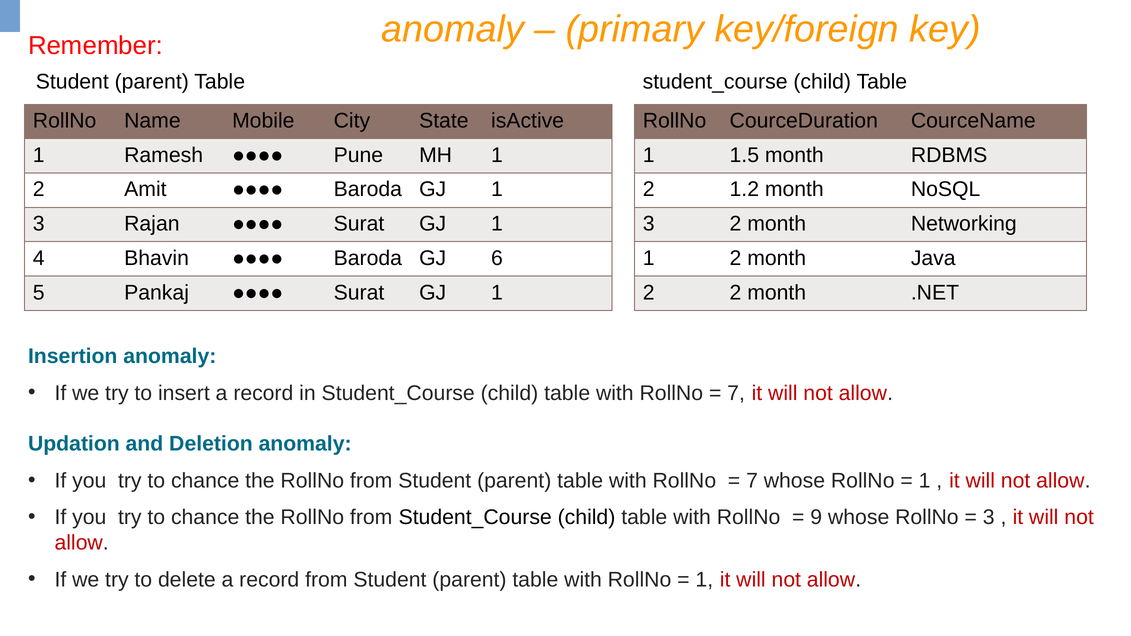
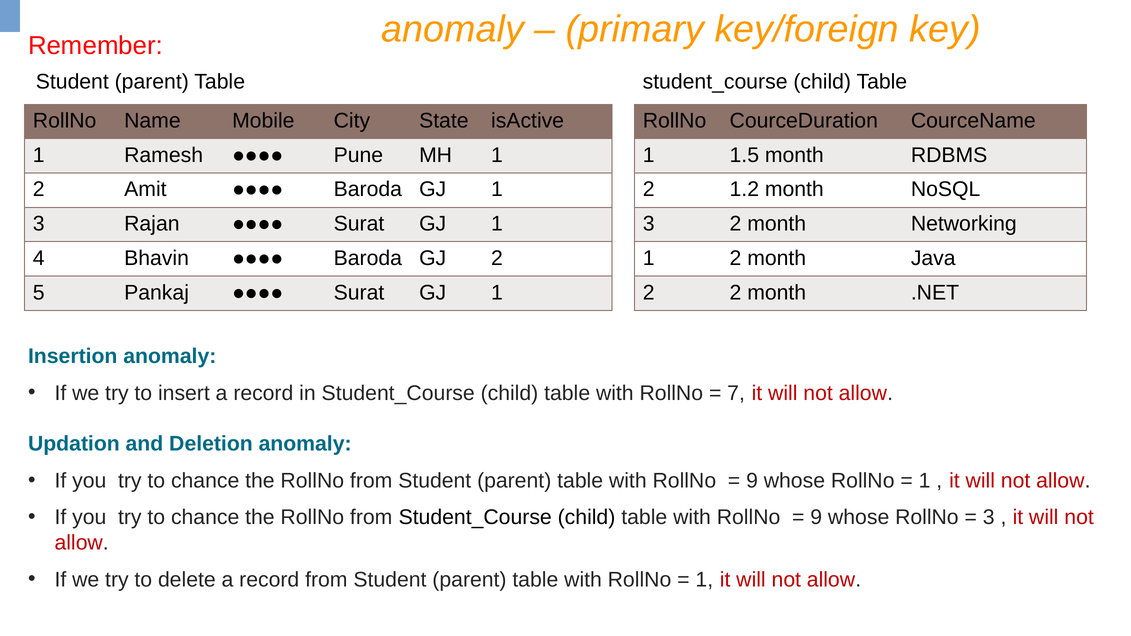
GJ 6: 6 -> 2
7 at (752, 481): 7 -> 9
